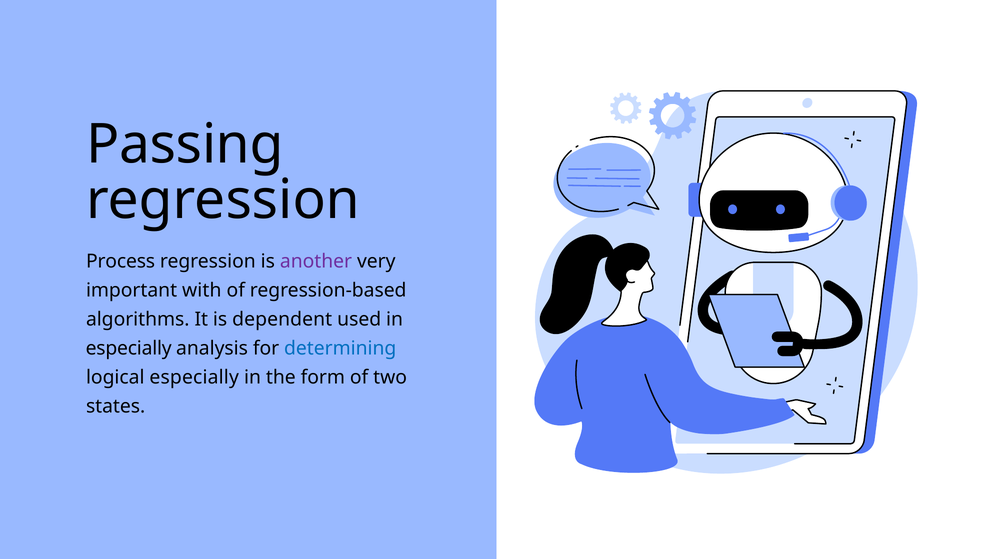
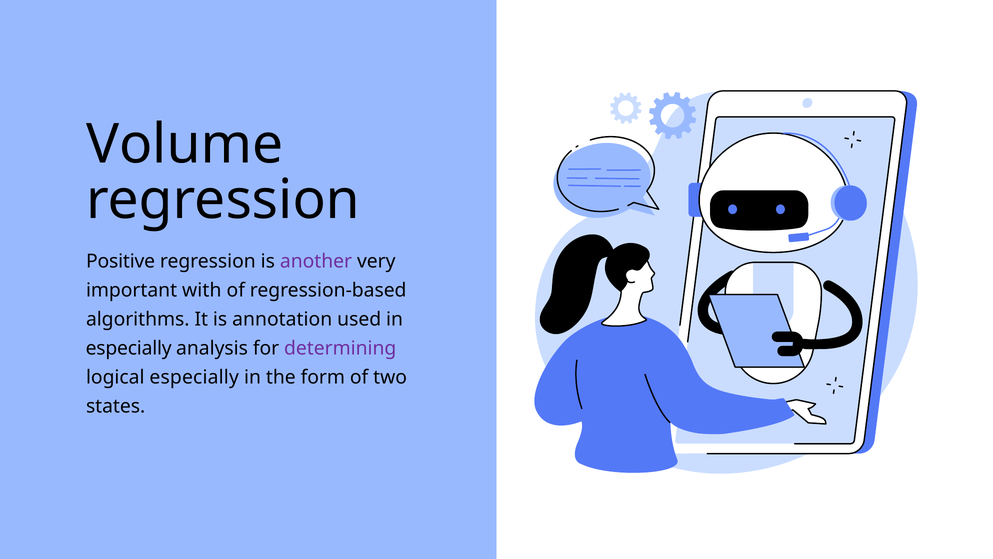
Passing: Passing -> Volume
Process: Process -> Positive
dependent: dependent -> annotation
determining colour: blue -> purple
